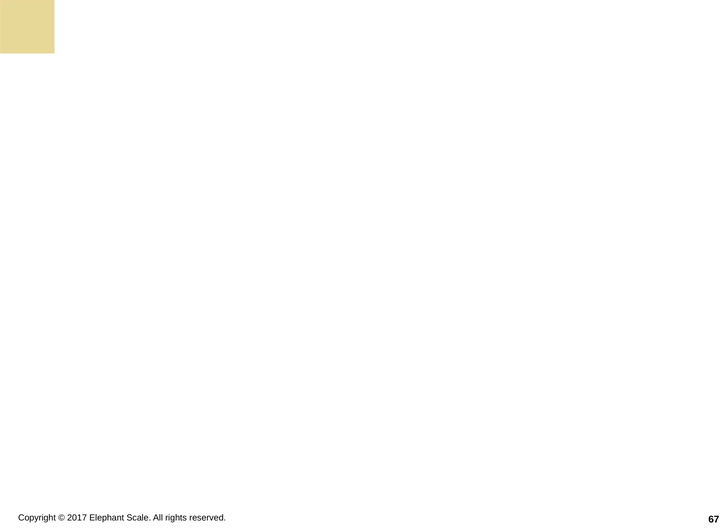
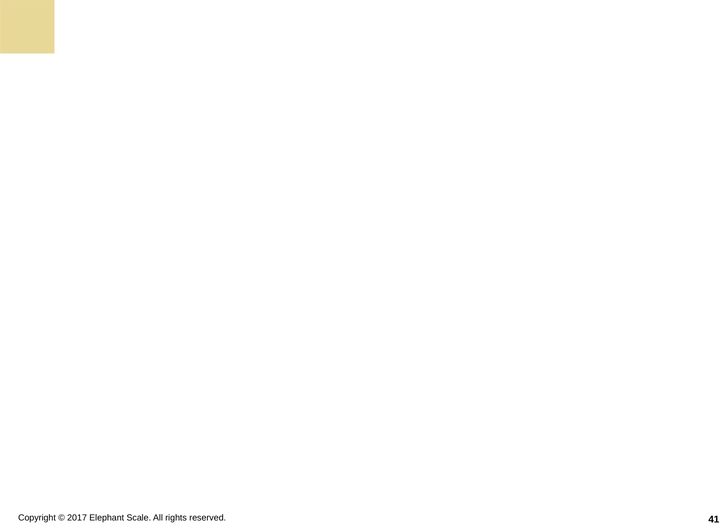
67: 67 -> 41
